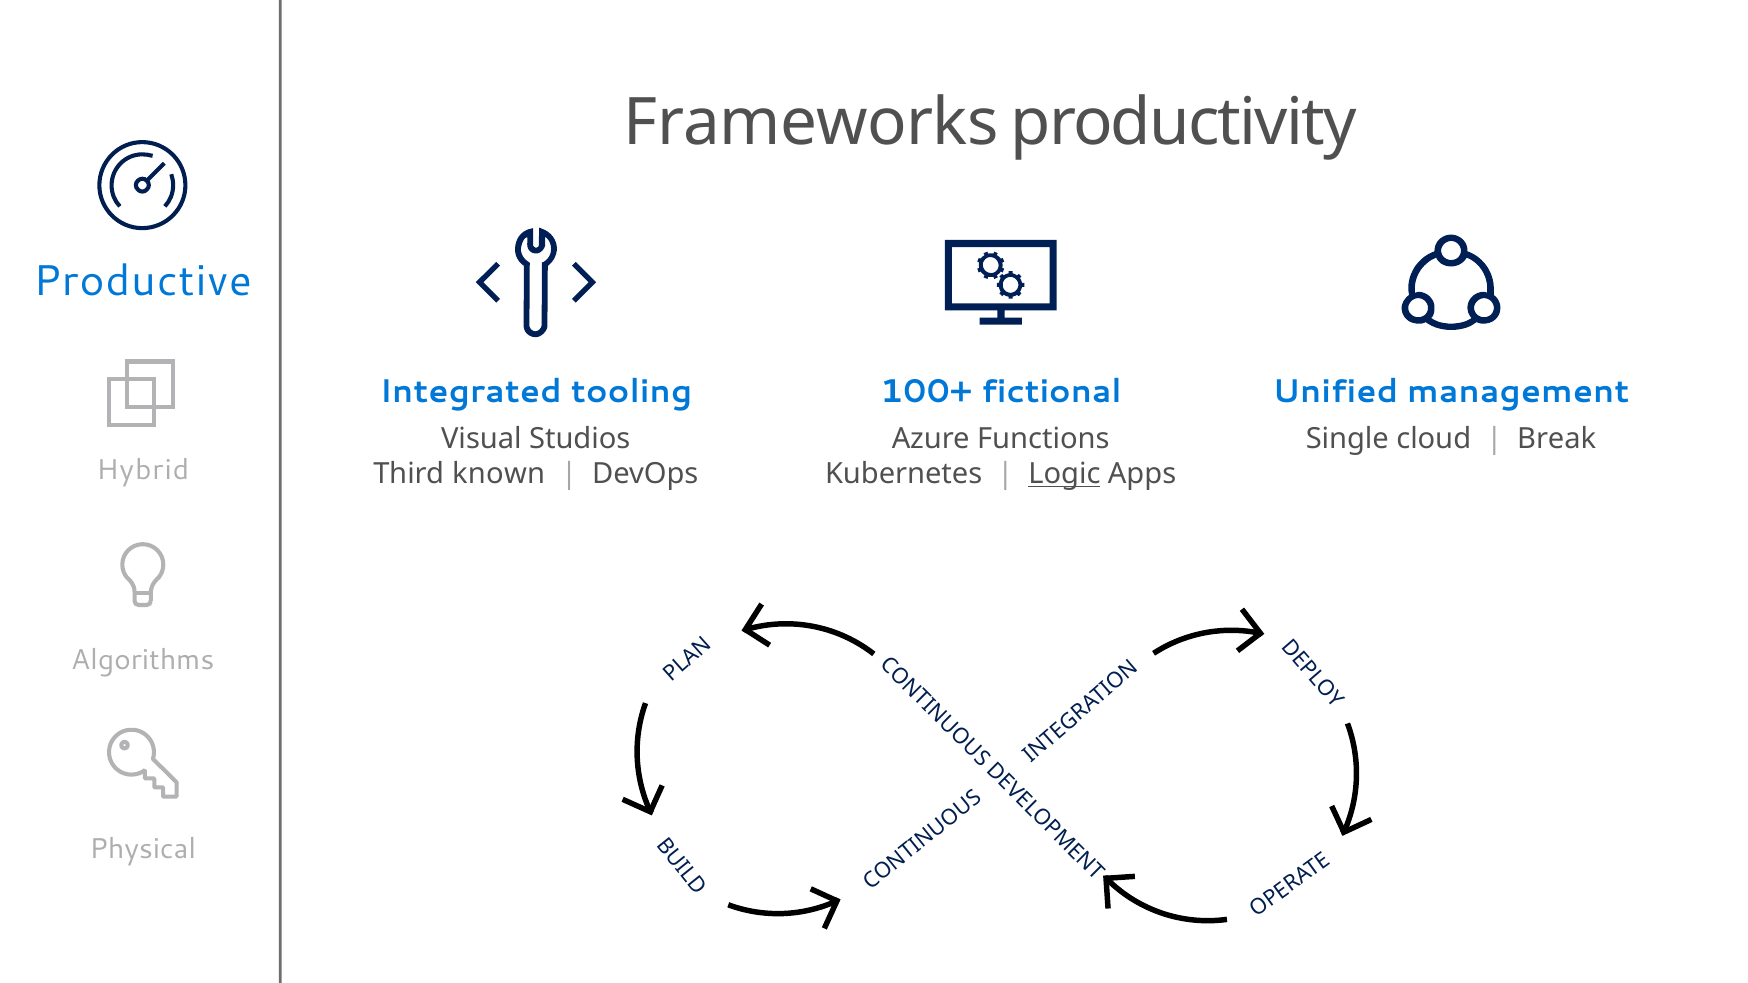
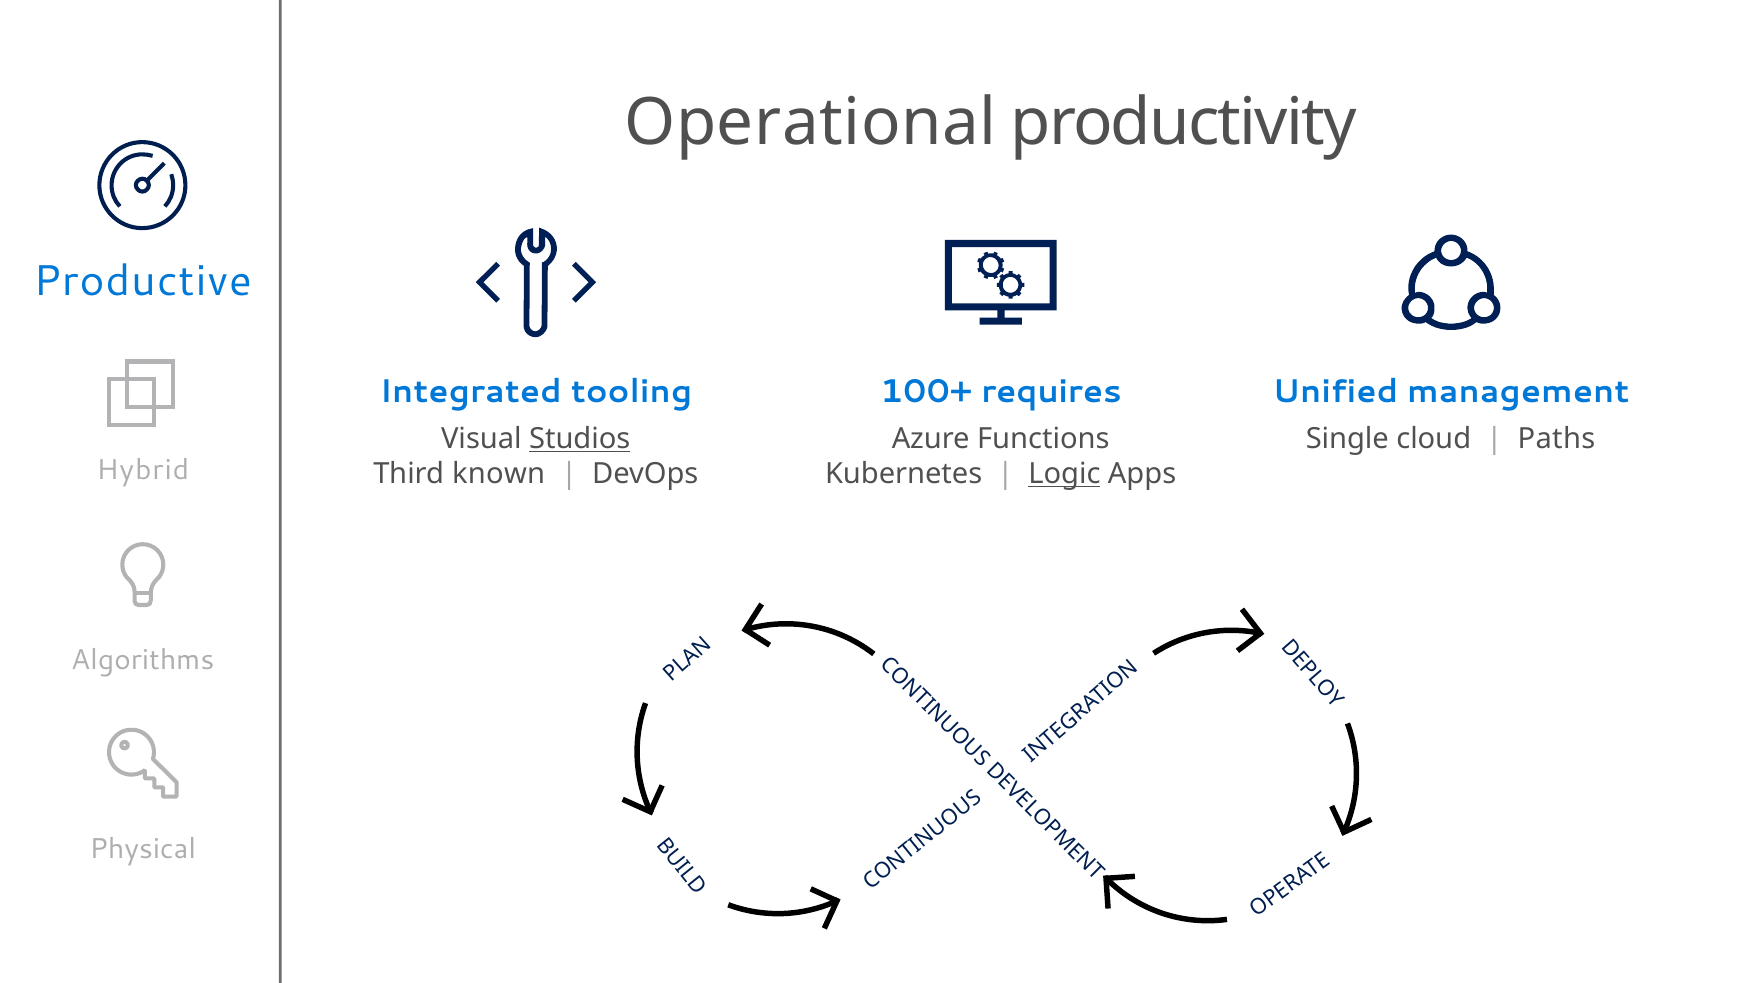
Frameworks: Frameworks -> Operational
fictional: fictional -> requires
Studios underline: none -> present
Break: Break -> Paths
